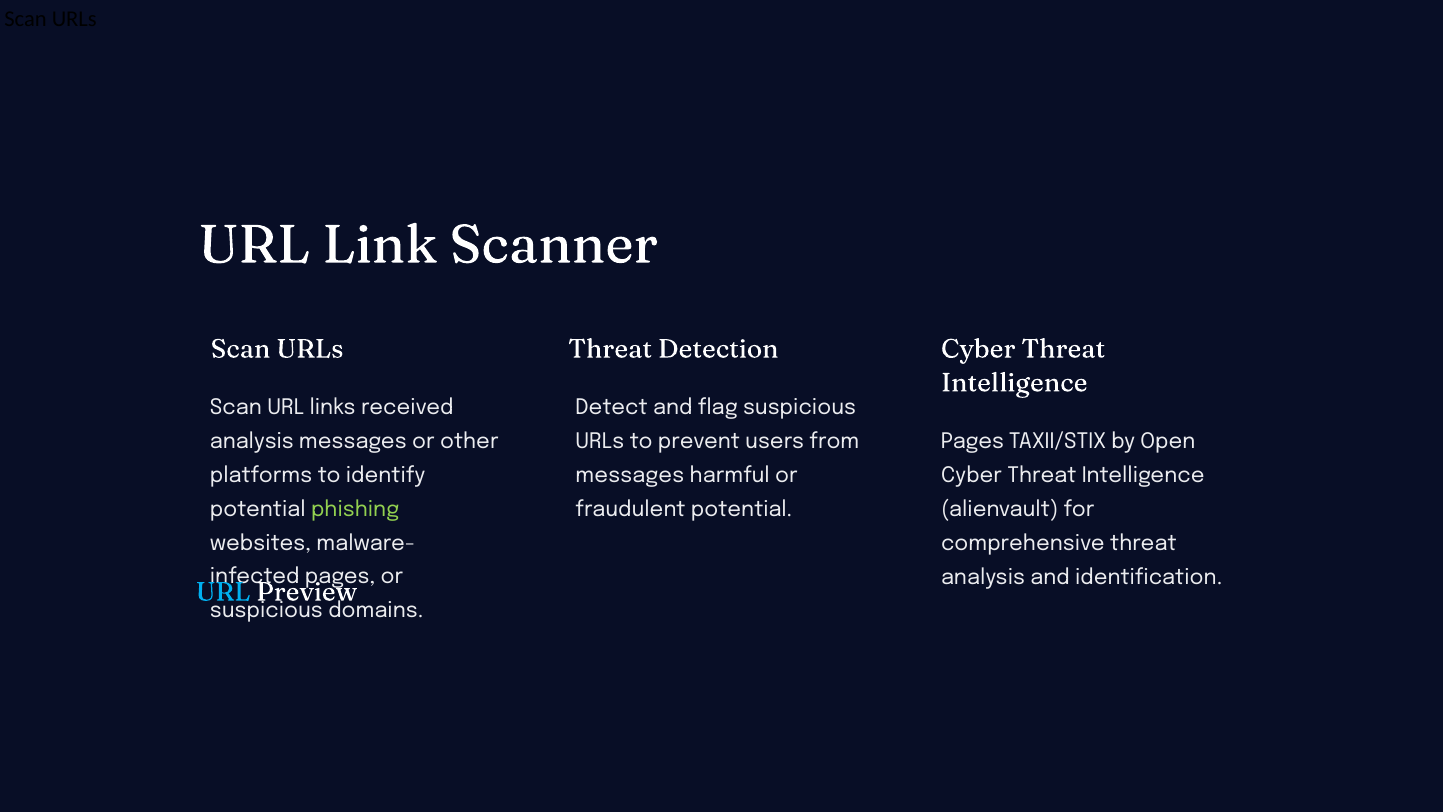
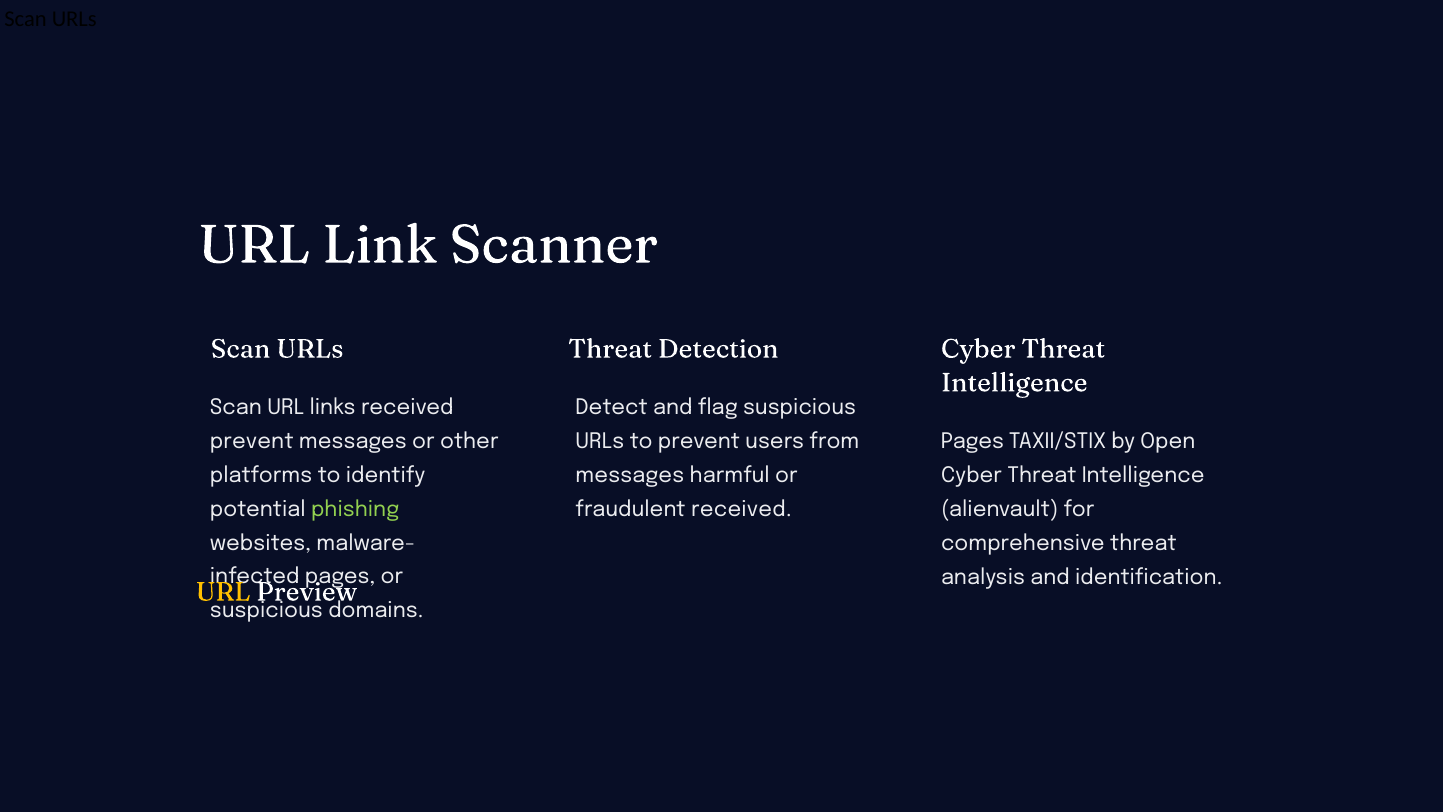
analysis at (252, 441): analysis -> prevent
fraudulent potential: potential -> received
URL at (223, 592) colour: light blue -> yellow
